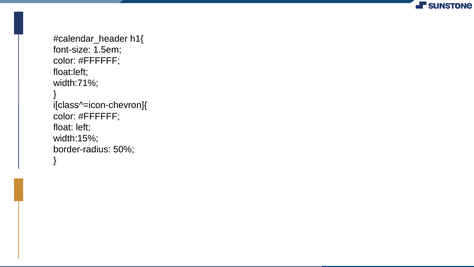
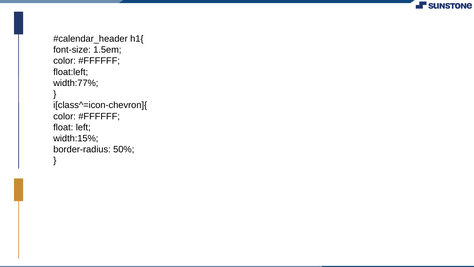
width:71%: width:71% -> width:77%
